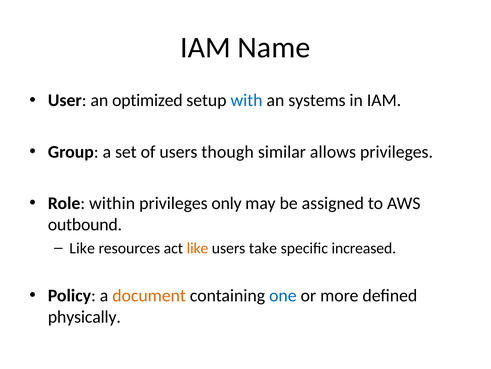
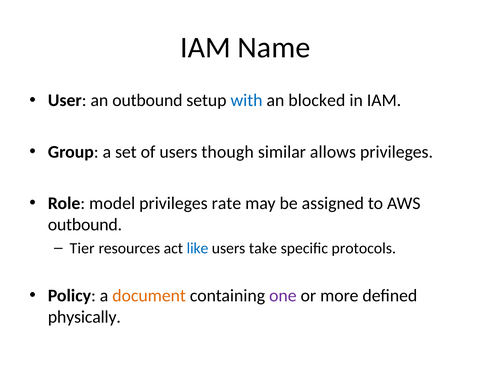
an optimized: optimized -> outbound
systems: systems -> blocked
within: within -> model
only: only -> rate
Like at (82, 248): Like -> Tier
like at (197, 248) colour: orange -> blue
increased: increased -> protocols
one colour: blue -> purple
